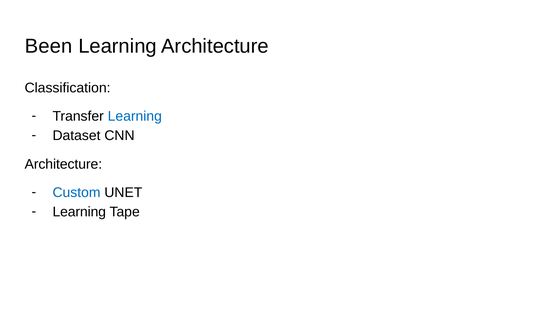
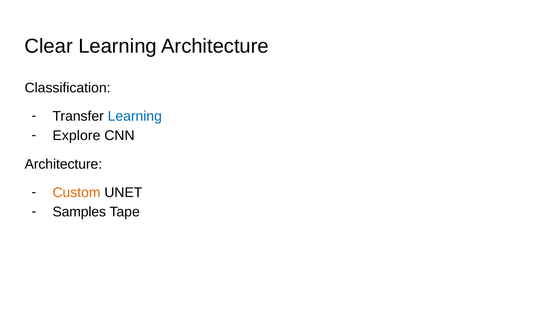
Been: Been -> Clear
Dataset: Dataset -> Explore
Custom colour: blue -> orange
Learning at (79, 212): Learning -> Samples
